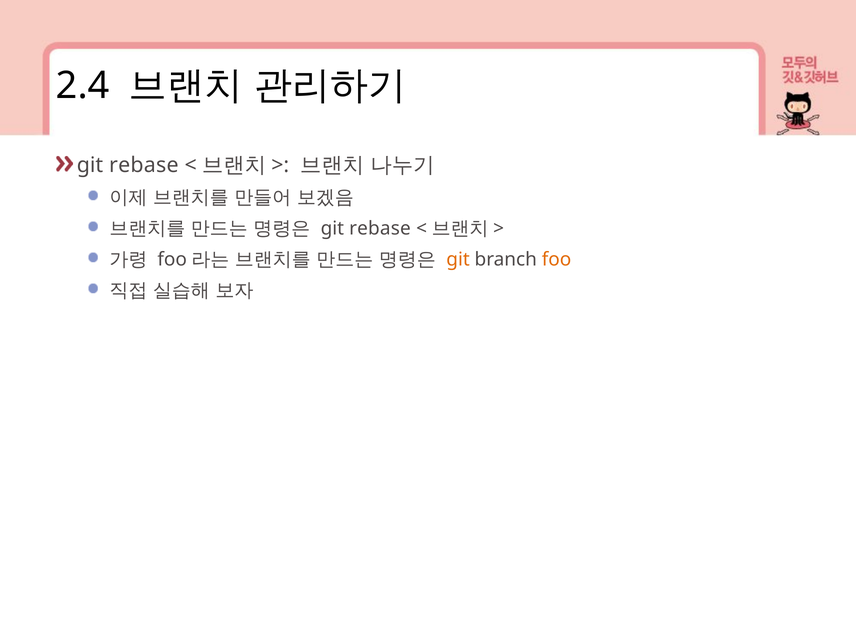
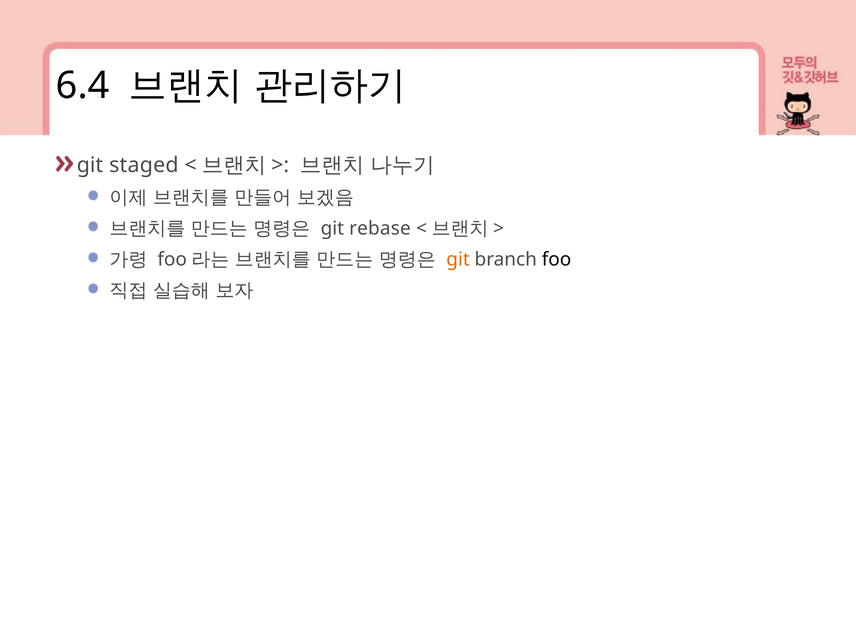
2.4: 2.4 -> 6.4
rebase at (144, 165): rebase -> staged
foo colour: orange -> black
